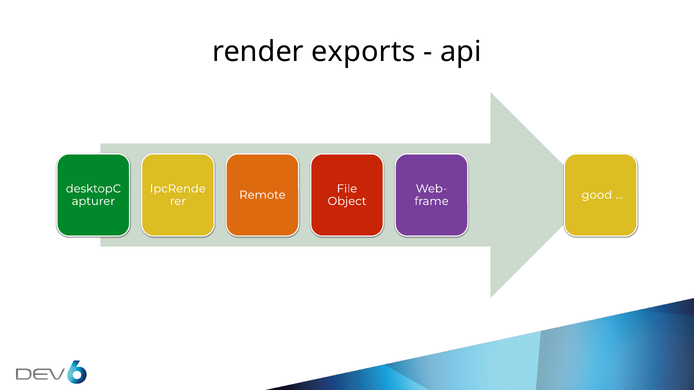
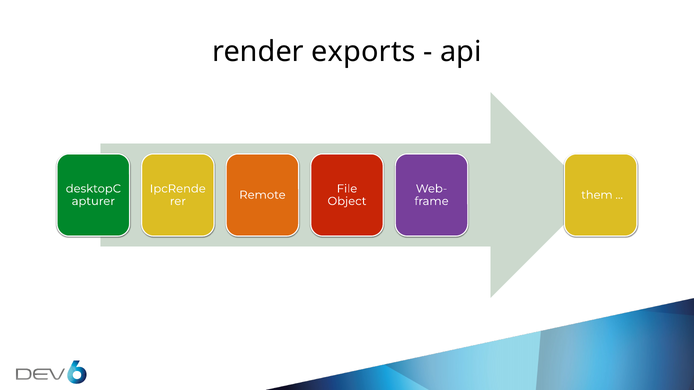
good: good -> them
